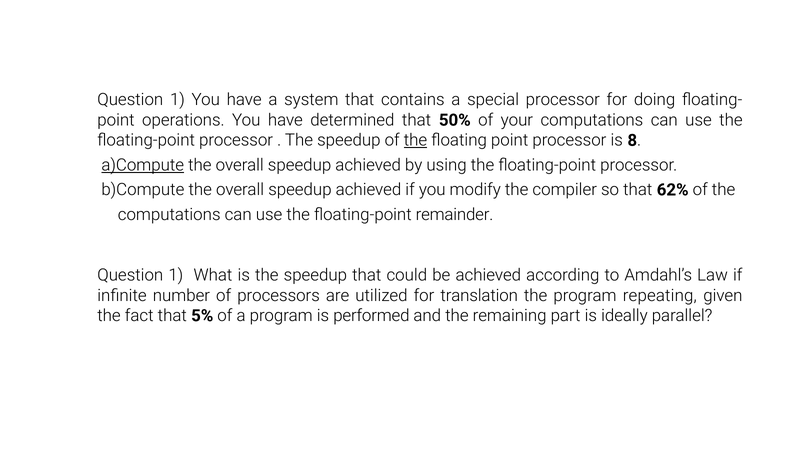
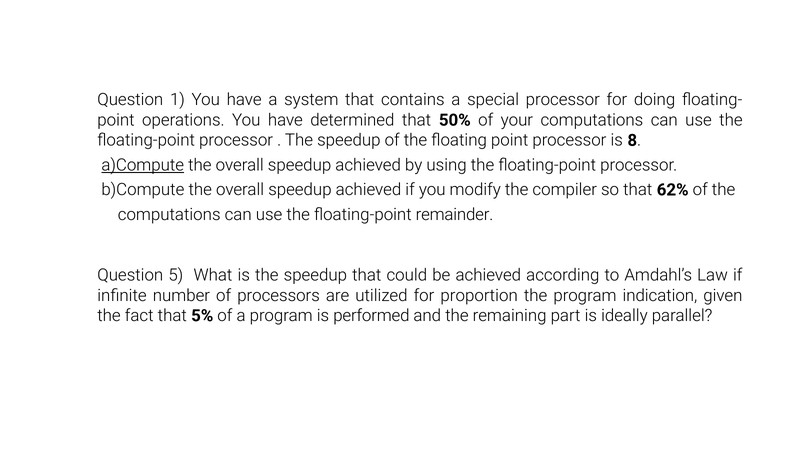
the at (415, 140) underline: present -> none
1 at (176, 275): 1 -> 5
translation: translation -> proportion
repeating: repeating -> indication
